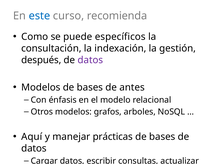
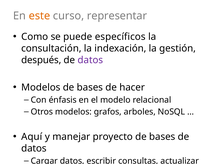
este colour: blue -> orange
recomienda: recomienda -> representar
antes: antes -> hacer
prácticas: prácticas -> proyecto
